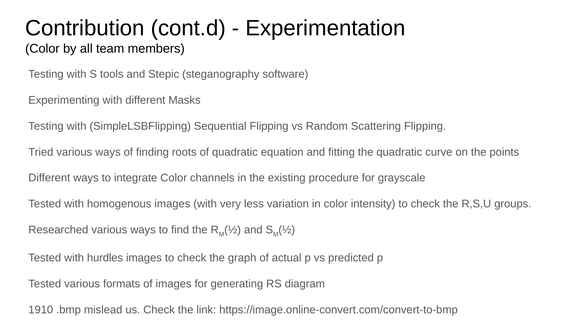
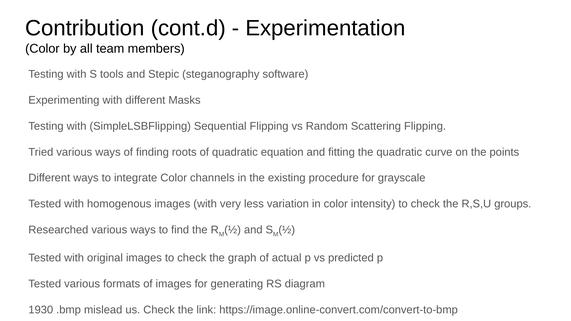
hurdles: hurdles -> original
1910: 1910 -> 1930
